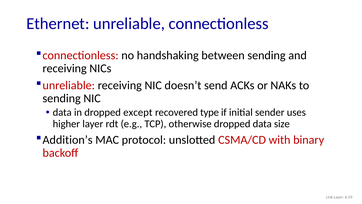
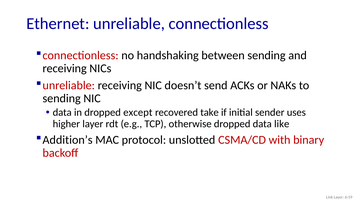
type: type -> take
size: size -> like
